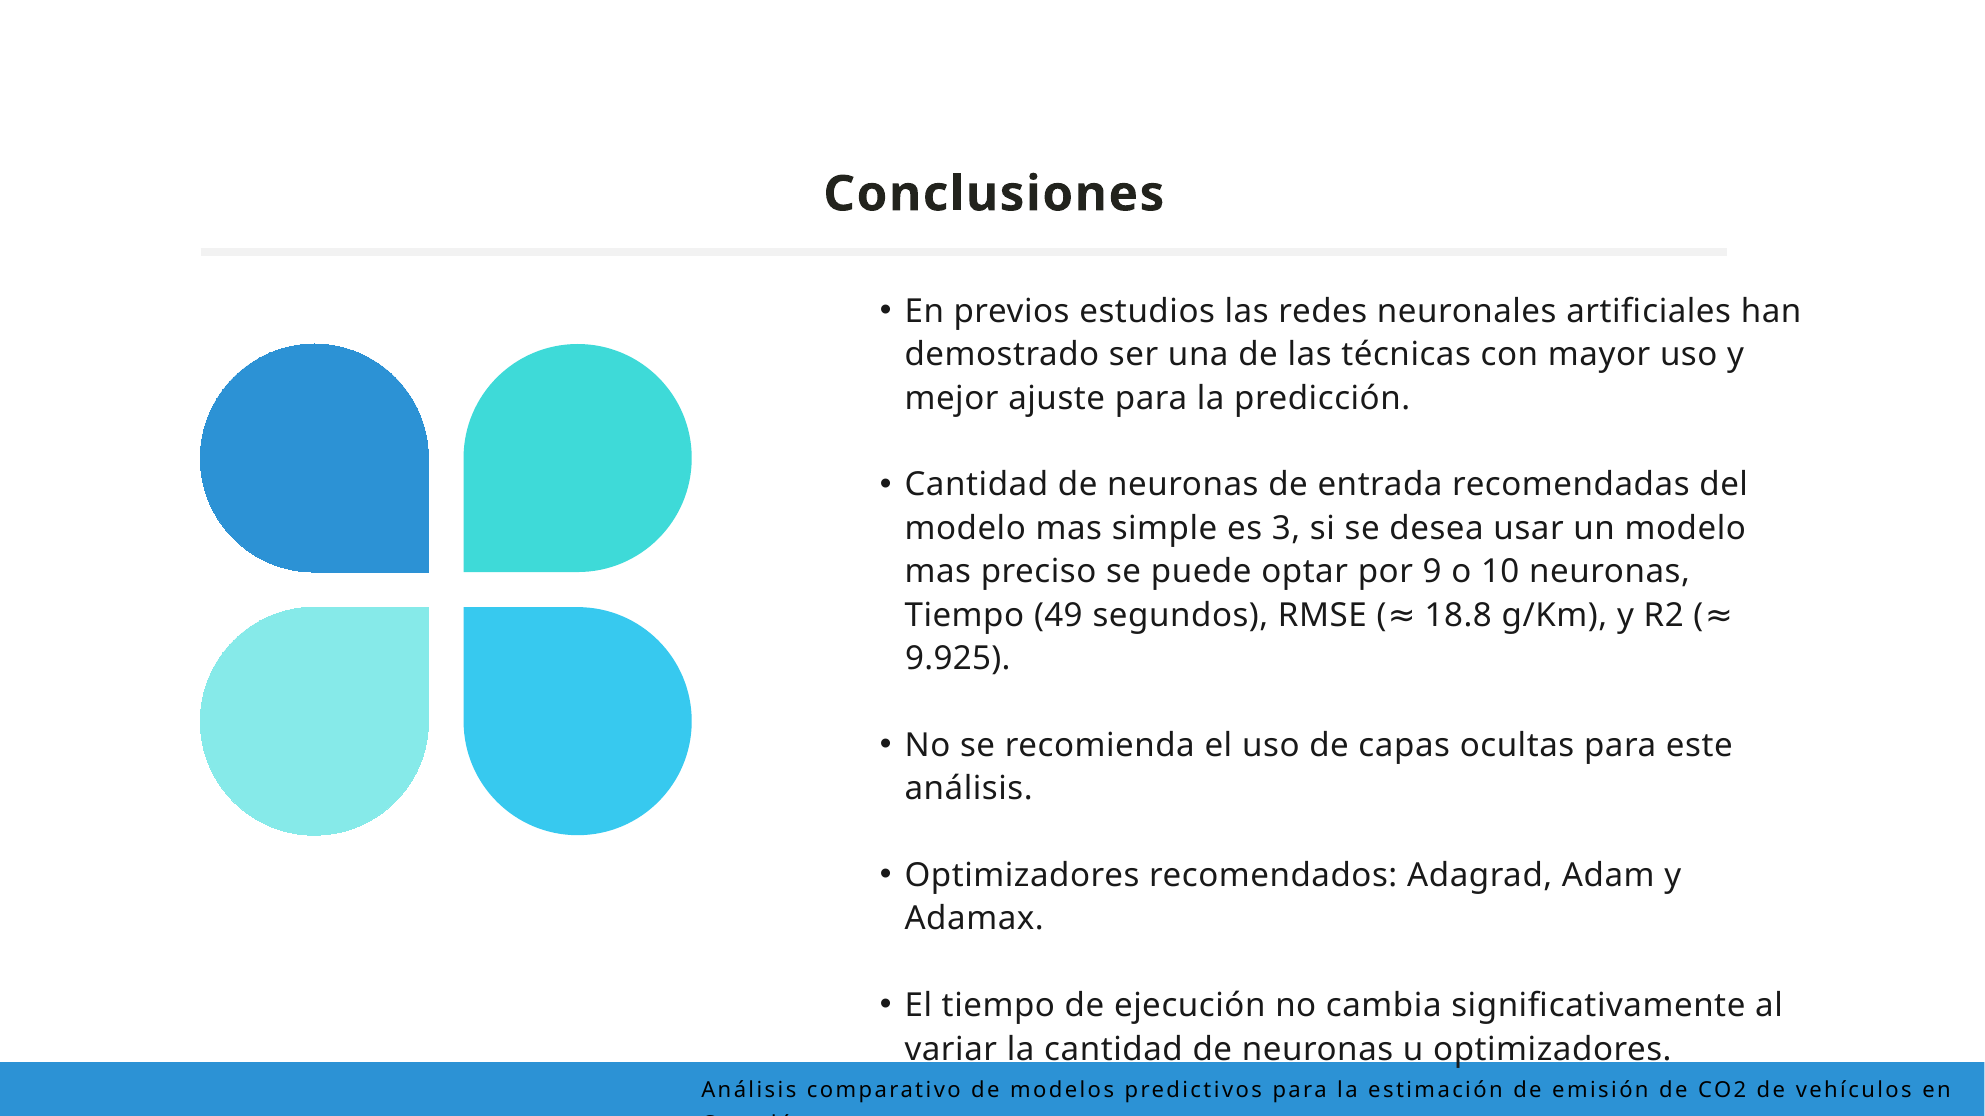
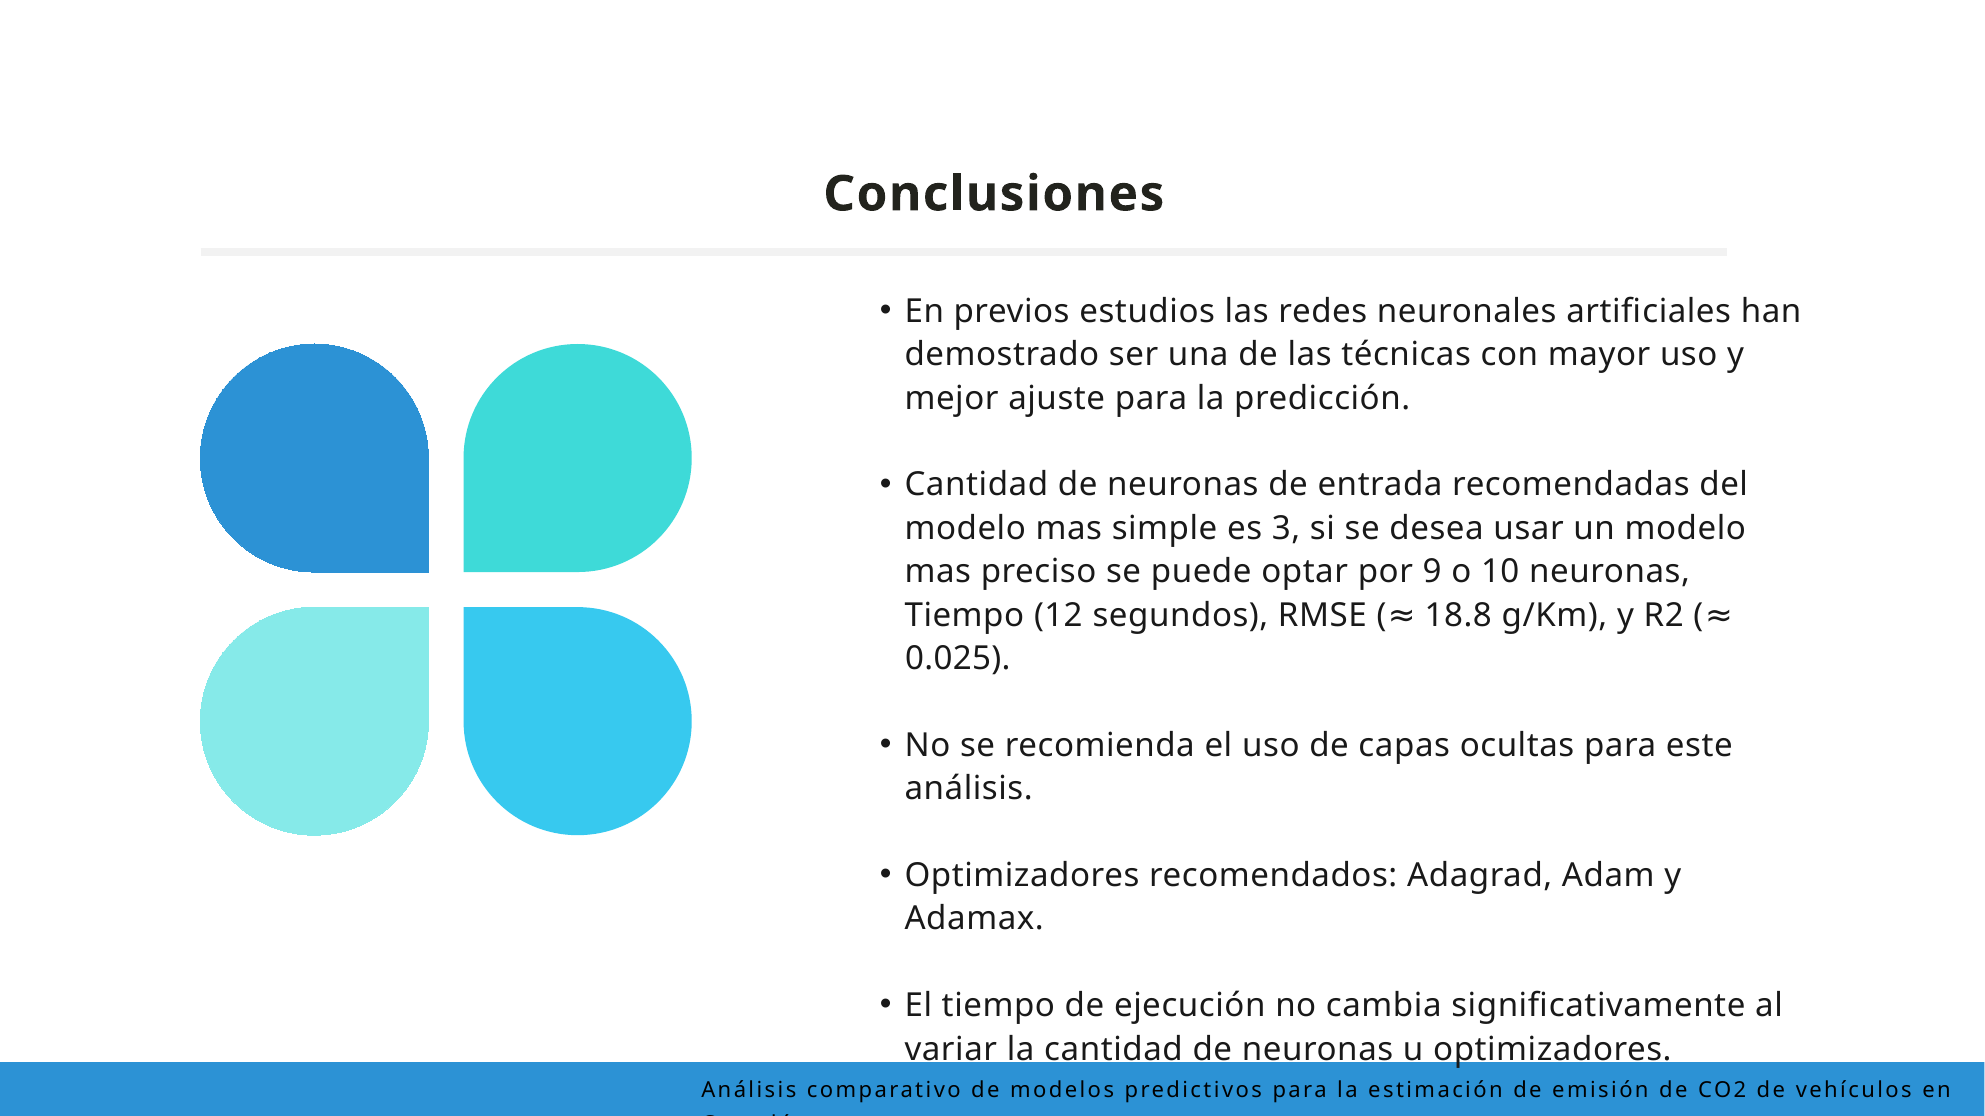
49: 49 -> 12
9.925: 9.925 -> 0.025
